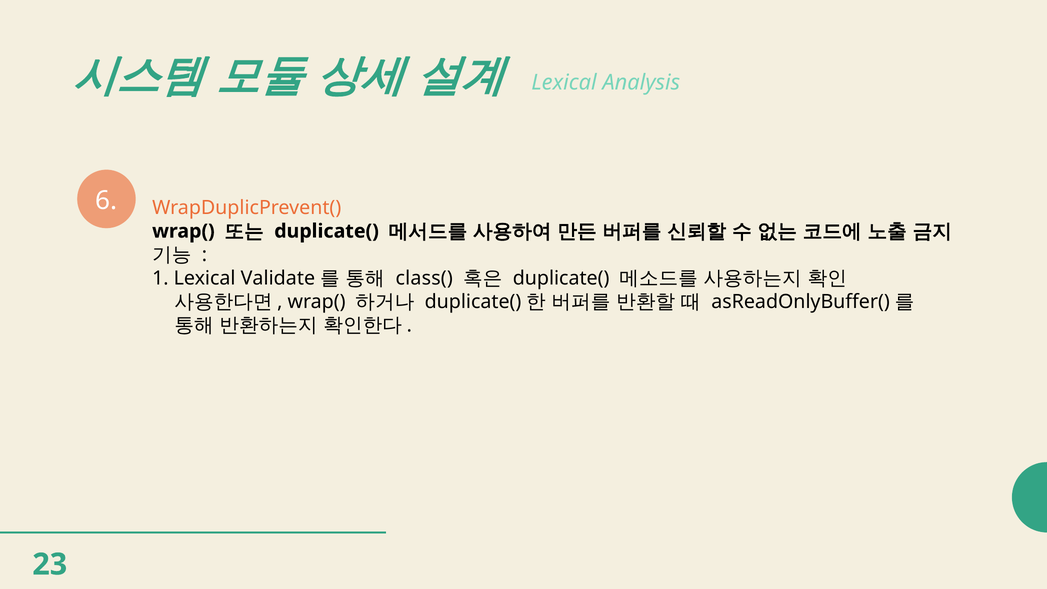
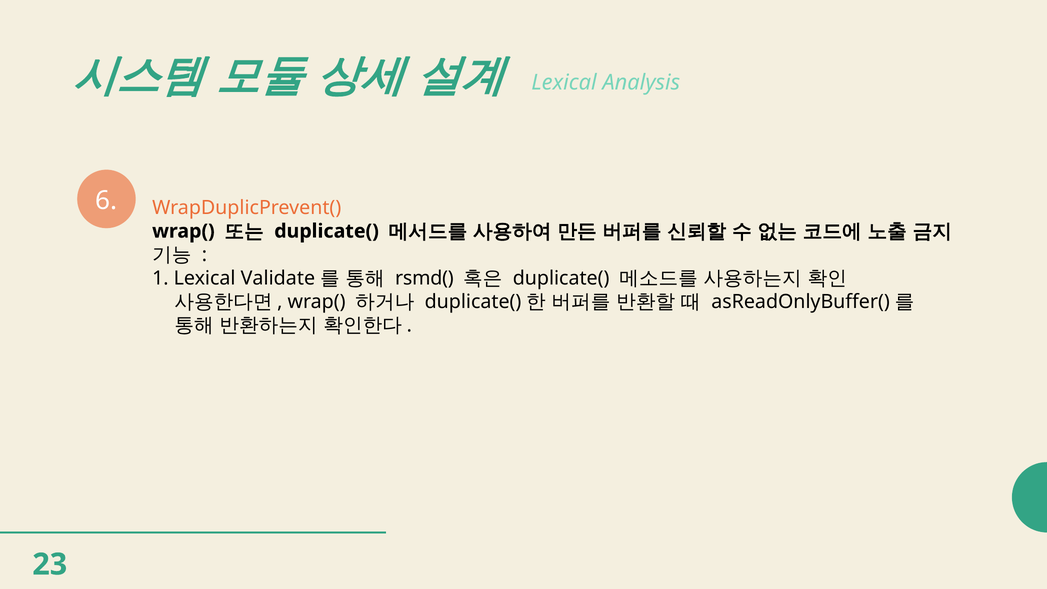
class(: class( -> rsmd(
